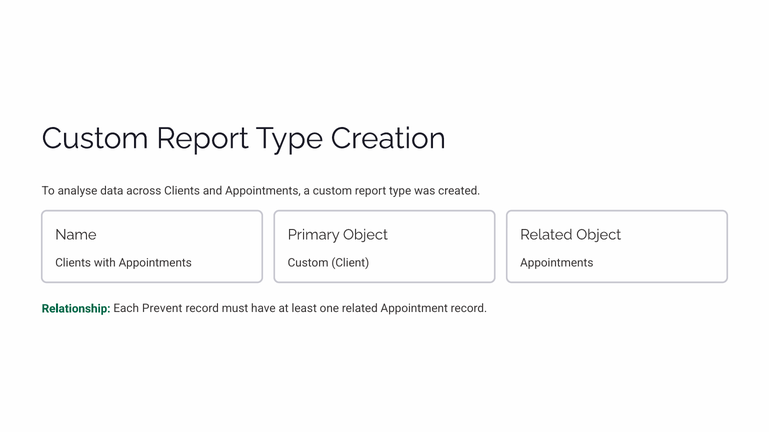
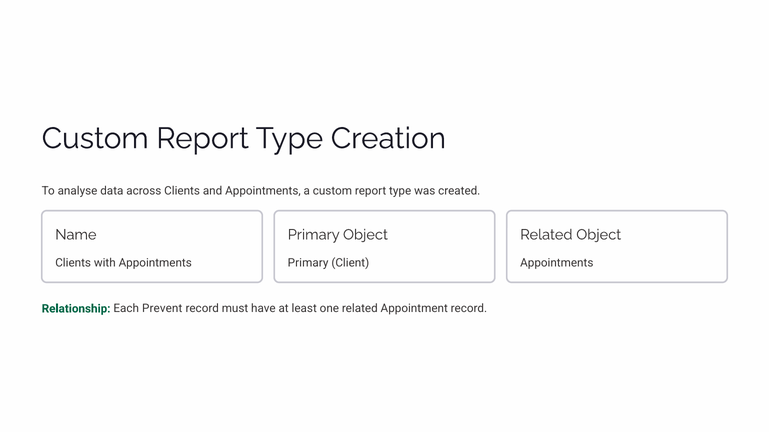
Custom at (308, 263): Custom -> Primary
